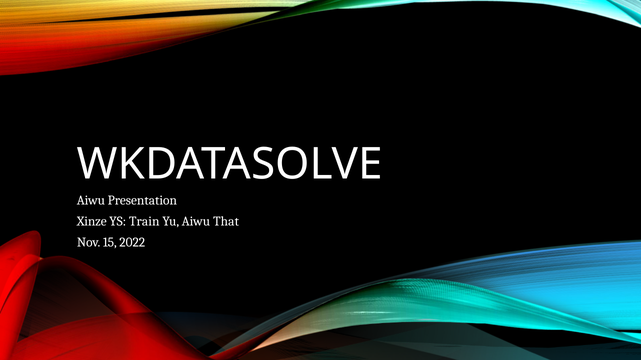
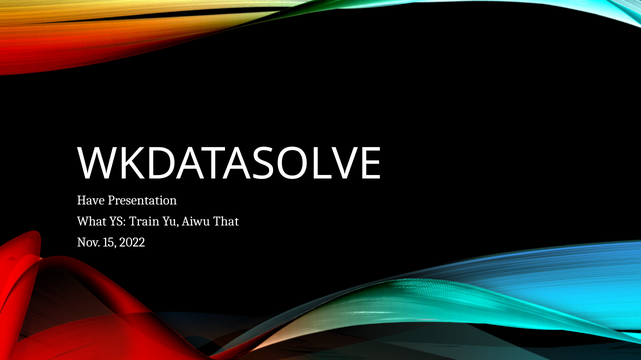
Aiwu at (91, 201): Aiwu -> Have
Xinze: Xinze -> What
